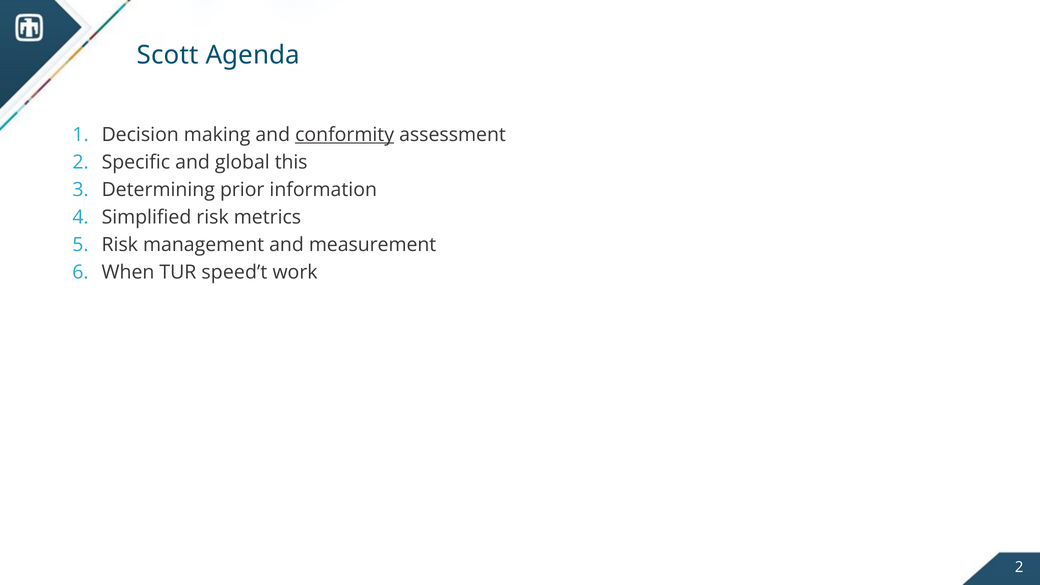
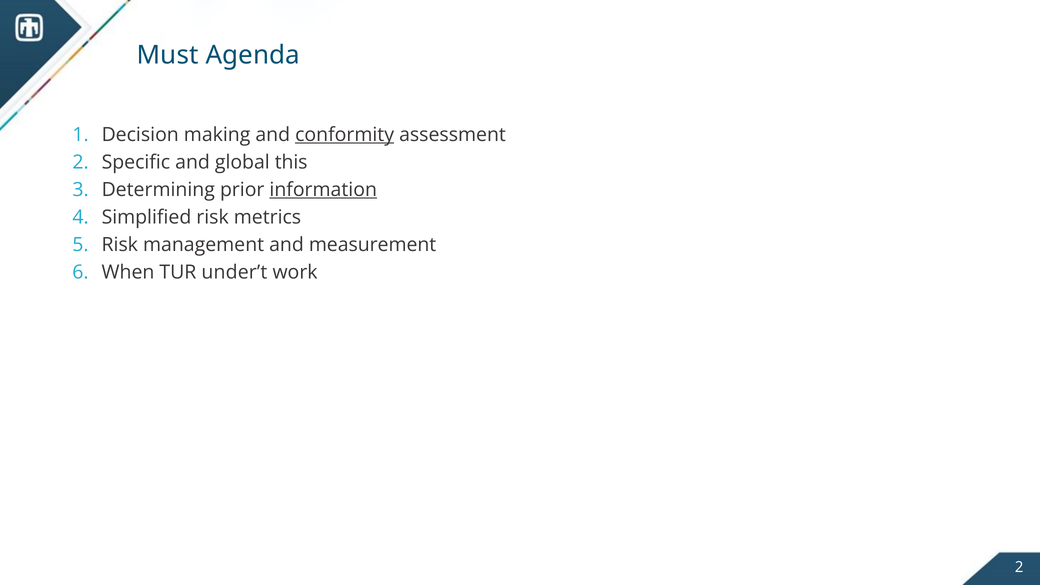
Scott: Scott -> Must
information underline: none -> present
speed’t: speed’t -> under’t
